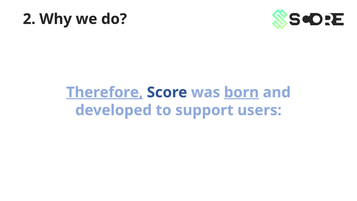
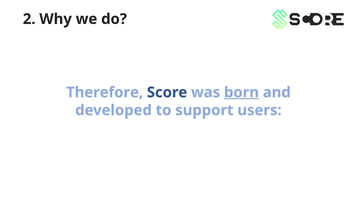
Therefore underline: present -> none
